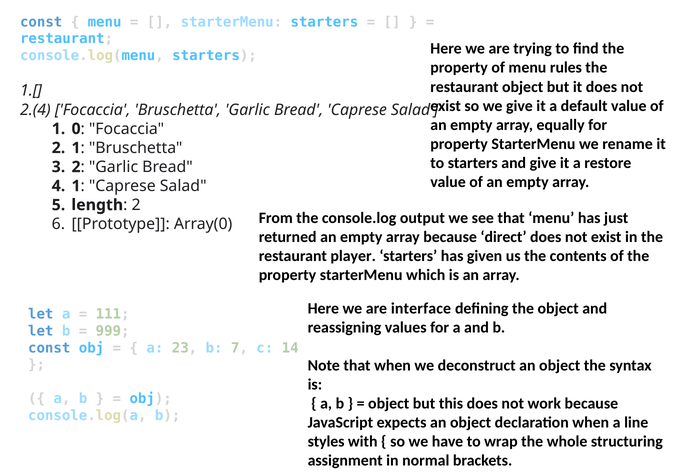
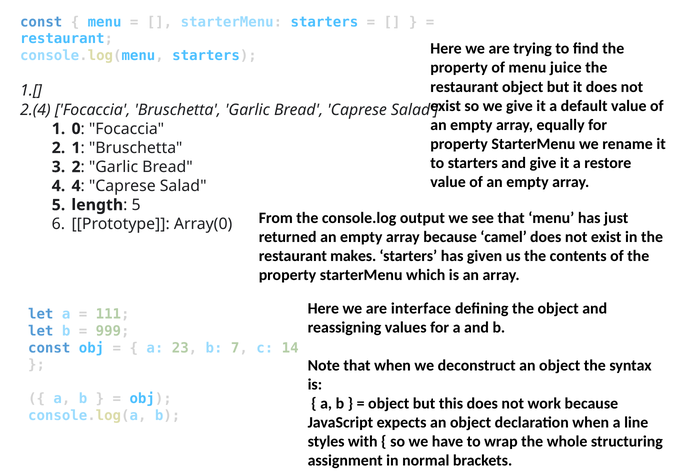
rules: rules -> juice
4 1: 1 -> 4
2 at (136, 205): 2 -> 5
direct: direct -> camel
player: player -> makes
